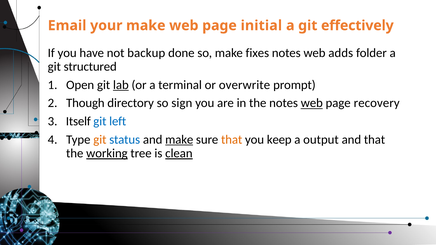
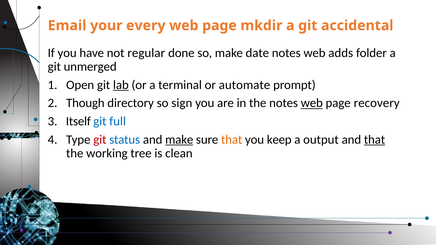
your make: make -> every
initial: initial -> mkdir
effectively: effectively -> accidental
backup: backup -> regular
fixes: fixes -> date
structured: structured -> unmerged
overwrite: overwrite -> automate
left: left -> full
git at (100, 140) colour: orange -> red
that at (375, 140) underline: none -> present
working underline: present -> none
clean underline: present -> none
